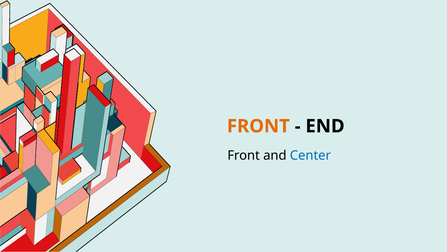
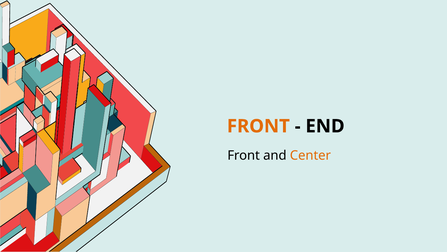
Center colour: blue -> orange
